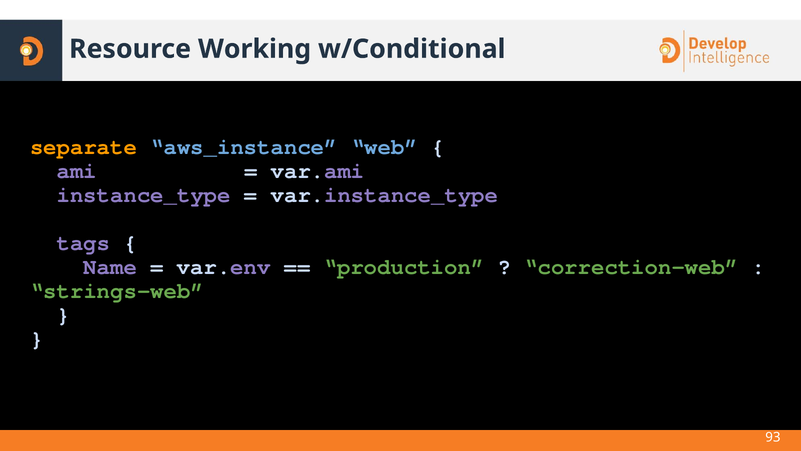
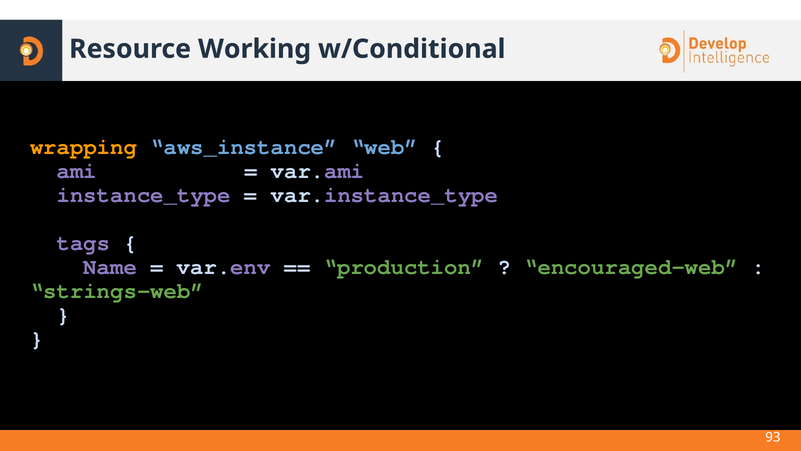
separate: separate -> wrapping
correction-web: correction-web -> encouraged-web
